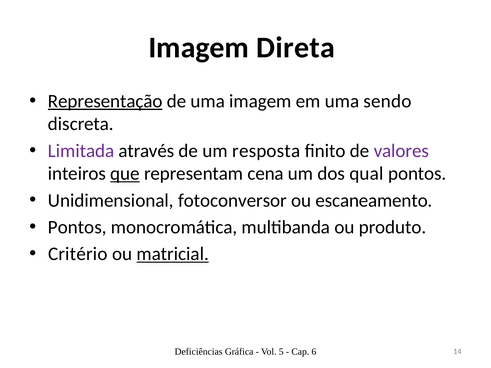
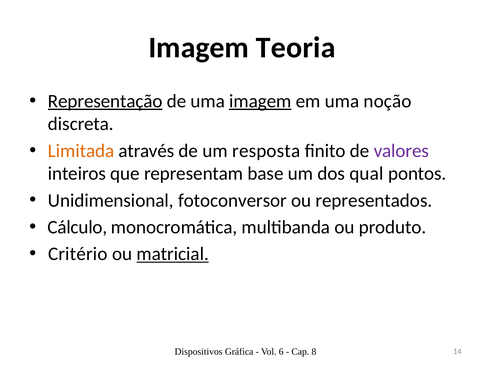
Direta: Direta -> Teoria
imagem at (260, 101) underline: none -> present
sendo: sendo -> noção
Limitada colour: purple -> orange
que underline: present -> none
cena: cena -> base
escaneamento: escaneamento -> representados
Pontos at (77, 227): Pontos -> Cálculo
Deficiências: Deficiências -> Dispositivos
5: 5 -> 6
6: 6 -> 8
